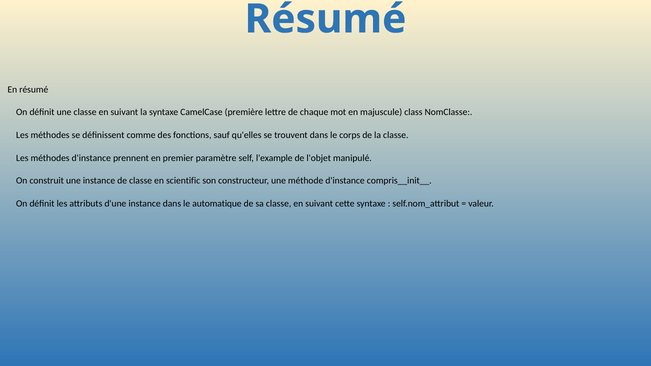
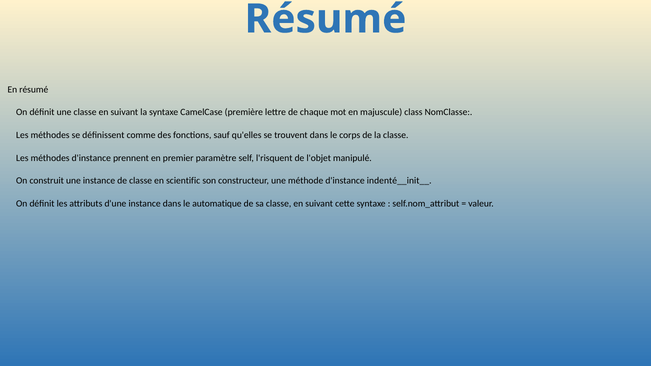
l'example: l'example -> l'risquent
compris__init__: compris__init__ -> indenté__init__
